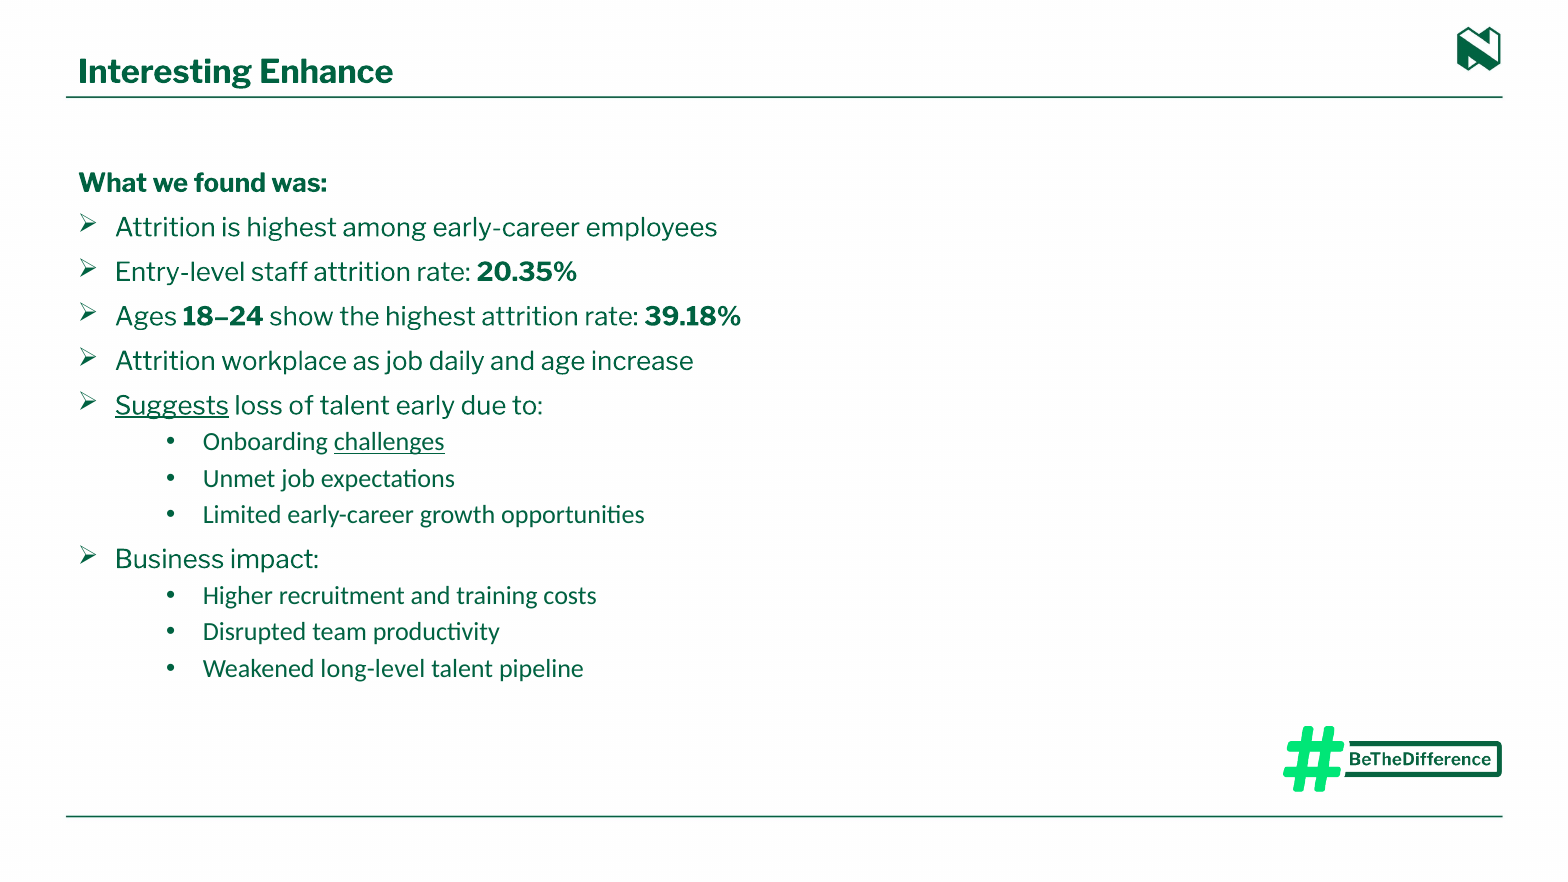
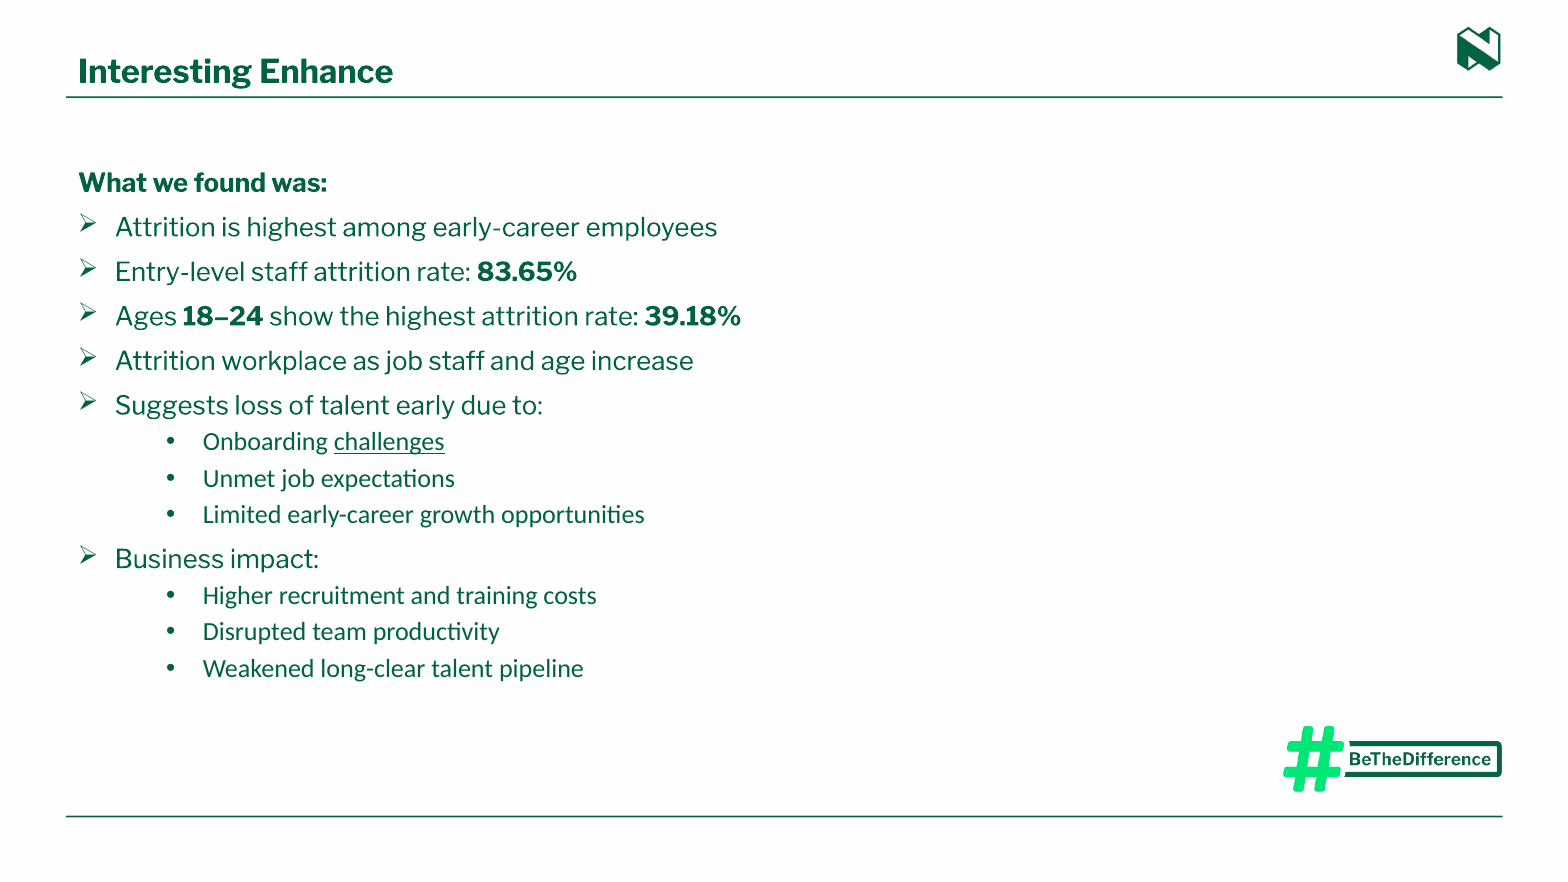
20.35%: 20.35% -> 83.65%
job daily: daily -> staff
Suggests underline: present -> none
long-level: long-level -> long-clear
